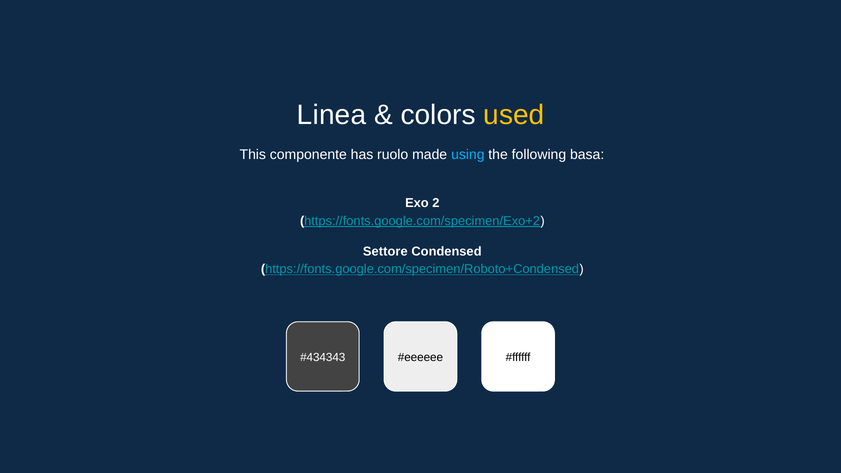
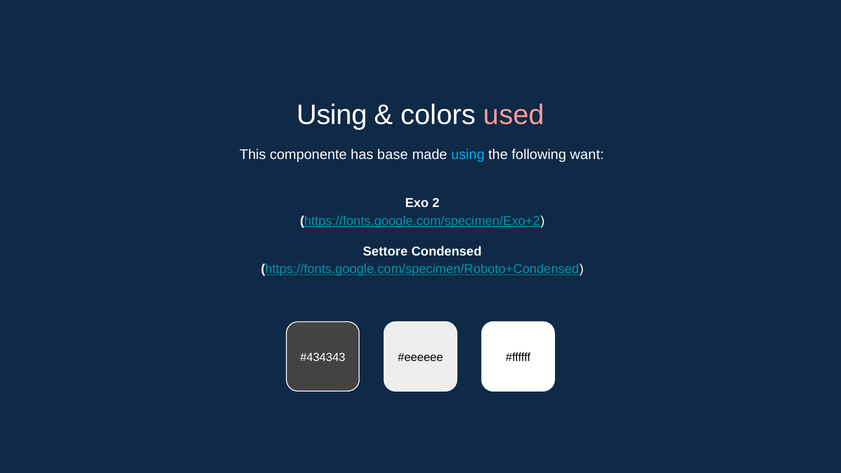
Linea at (332, 115): Linea -> Using
used colour: yellow -> pink
ruolo: ruolo -> base
basa: basa -> want
